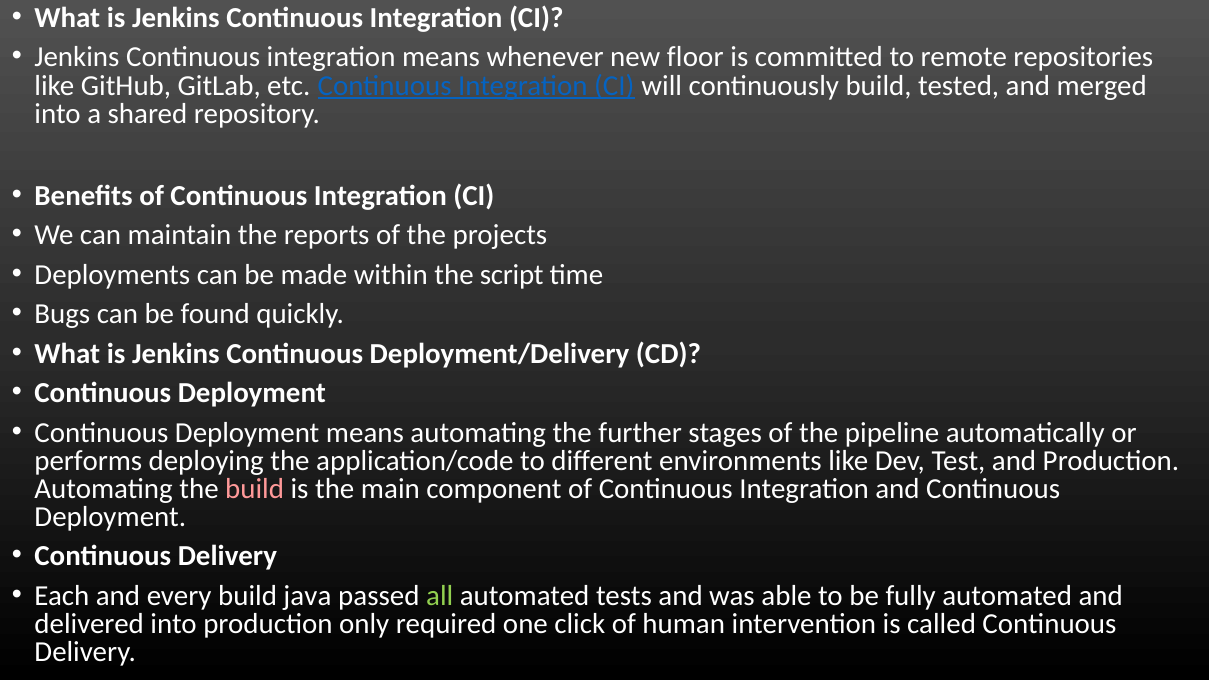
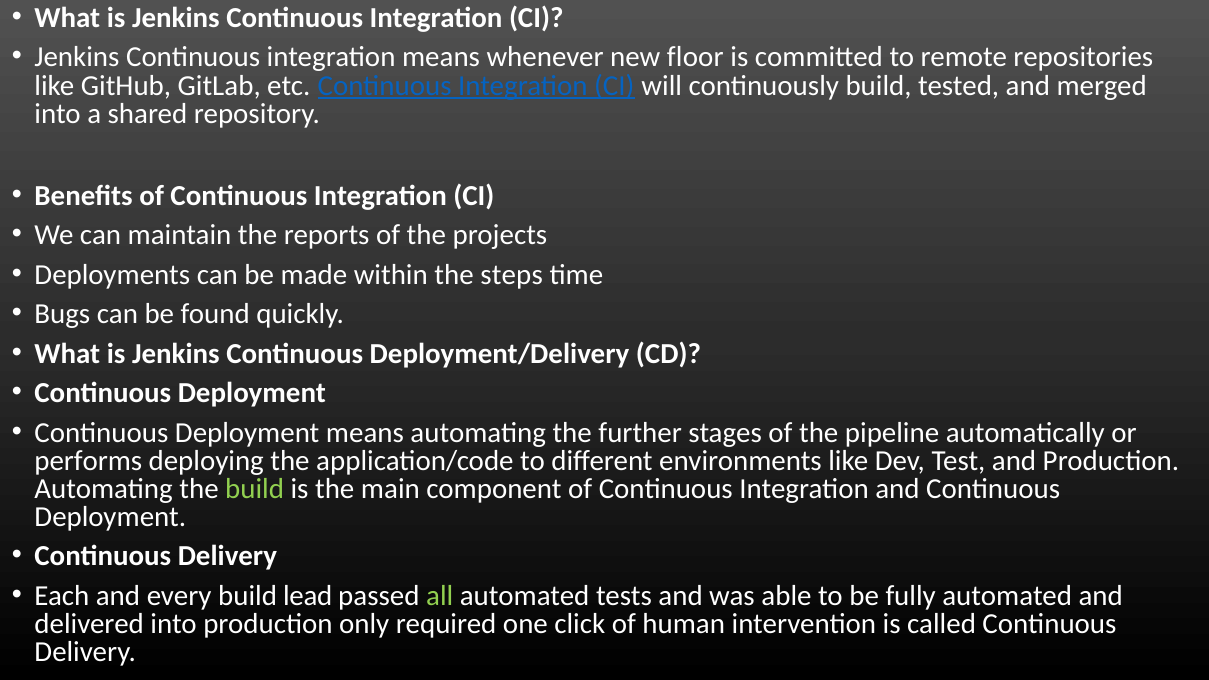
script: script -> steps
build at (255, 489) colour: pink -> light green
java: java -> lead
